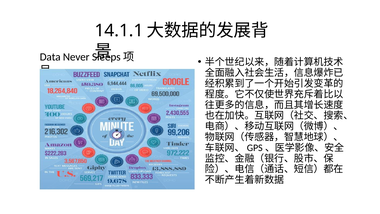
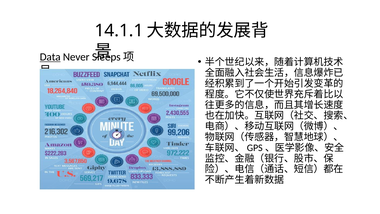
Data underline: none -> present
